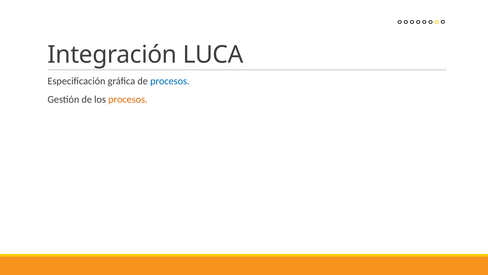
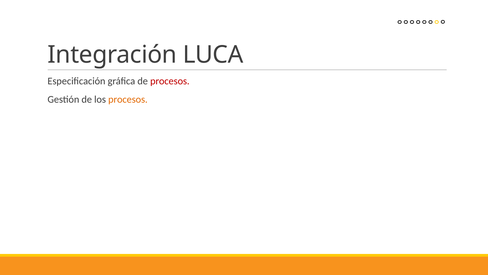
procesos at (170, 81) colour: blue -> red
